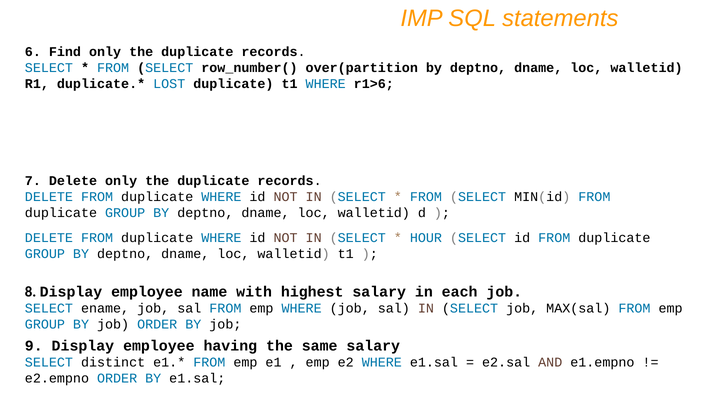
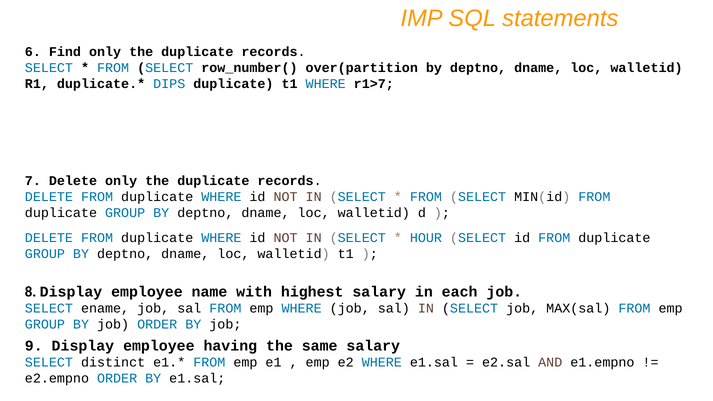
LOST: LOST -> DIPS
r1>6: r1>6 -> r1>7
